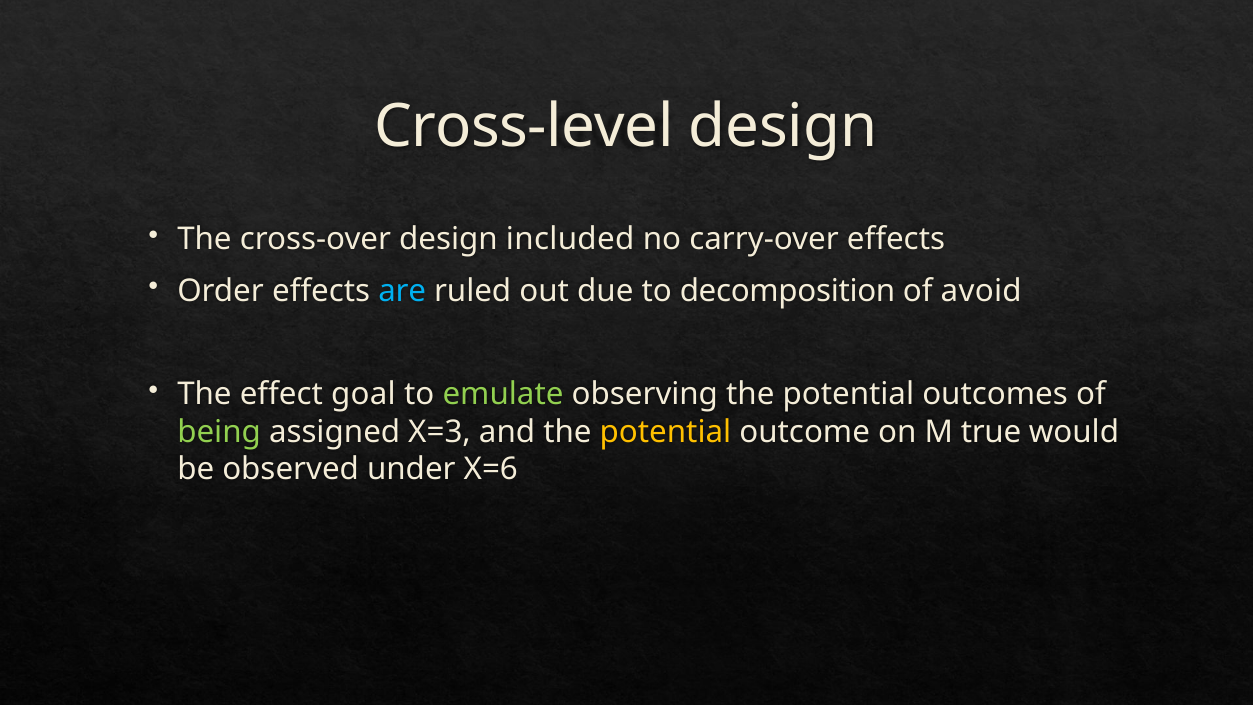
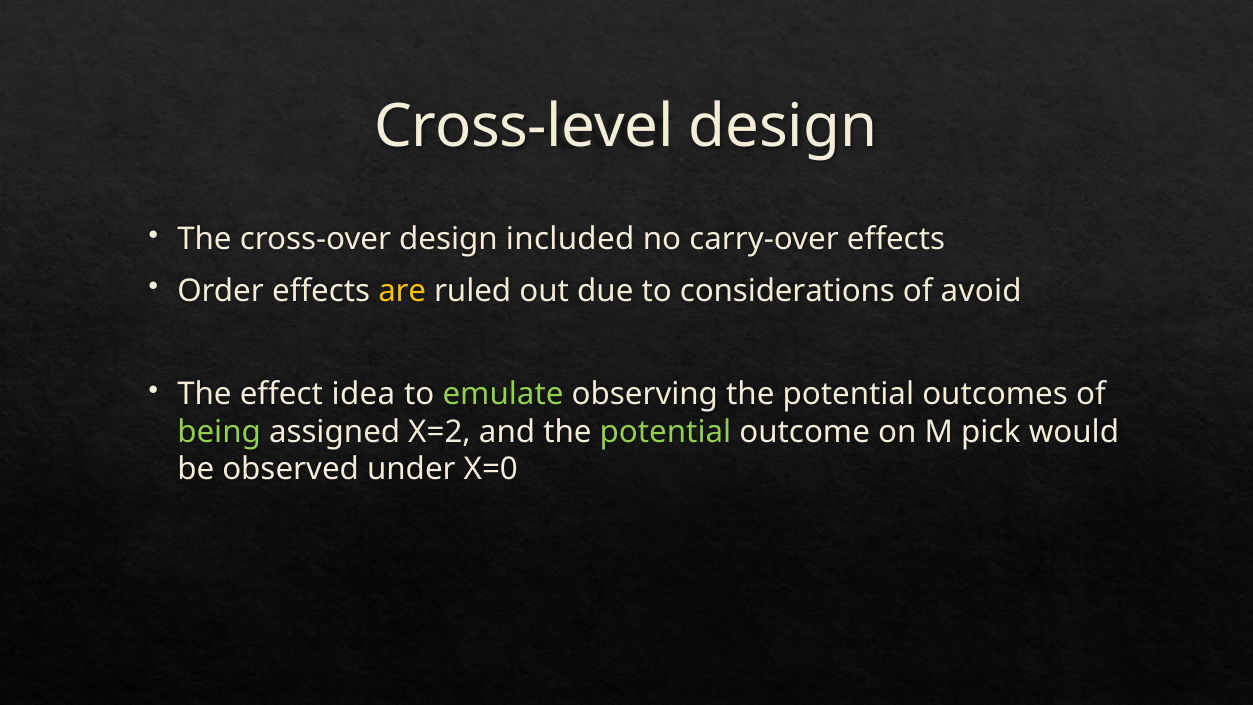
are colour: light blue -> yellow
decomposition: decomposition -> considerations
goal: goal -> idea
X=3: X=3 -> X=2
potential at (665, 432) colour: yellow -> light green
true: true -> pick
X=6: X=6 -> X=0
